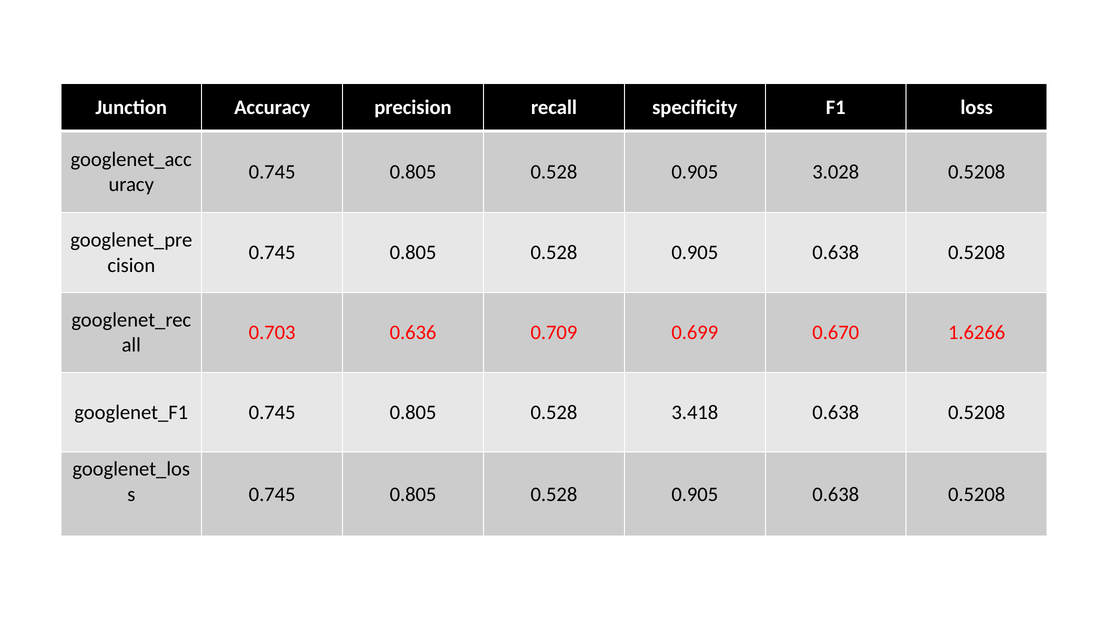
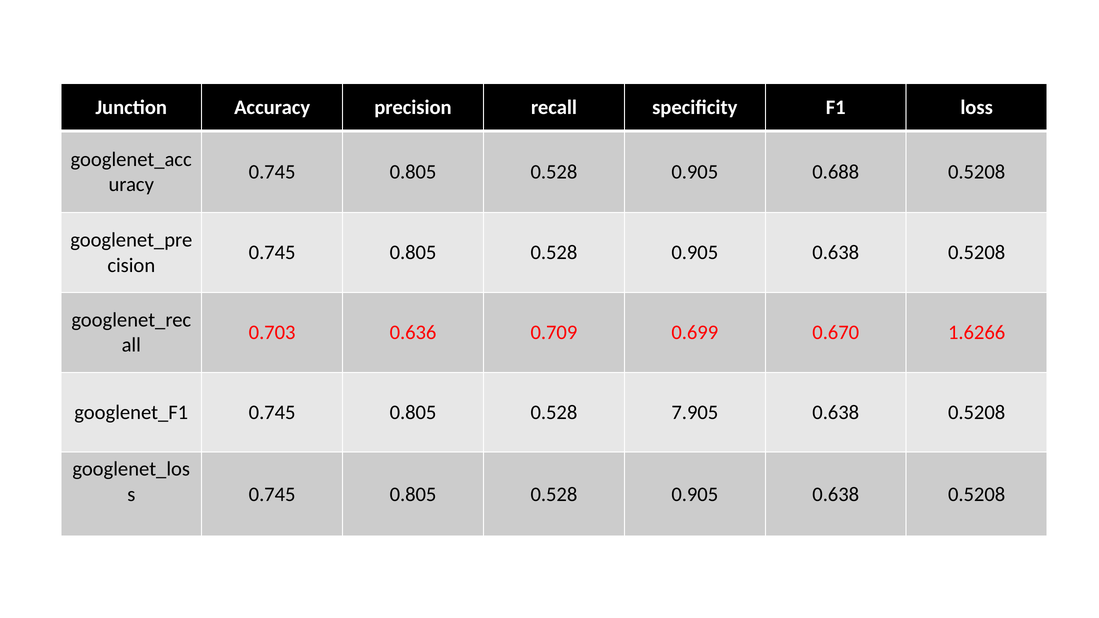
3.028: 3.028 -> 0.688
3.418: 3.418 -> 7.905
